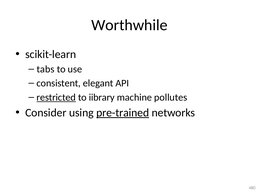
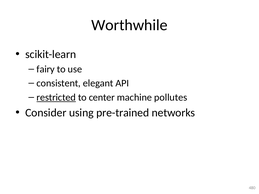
tabs: tabs -> fairy
iibrary: iibrary -> center
pre-trained underline: present -> none
